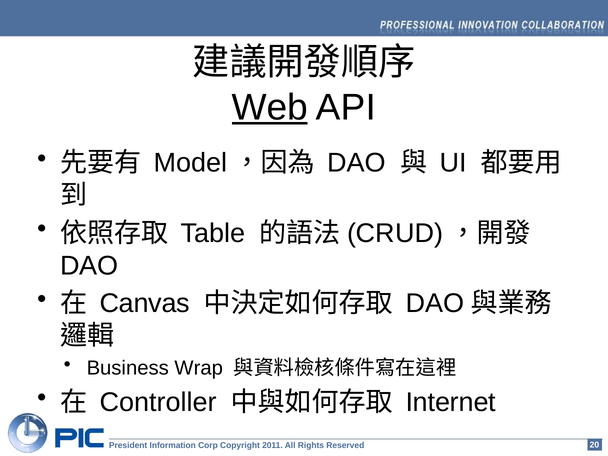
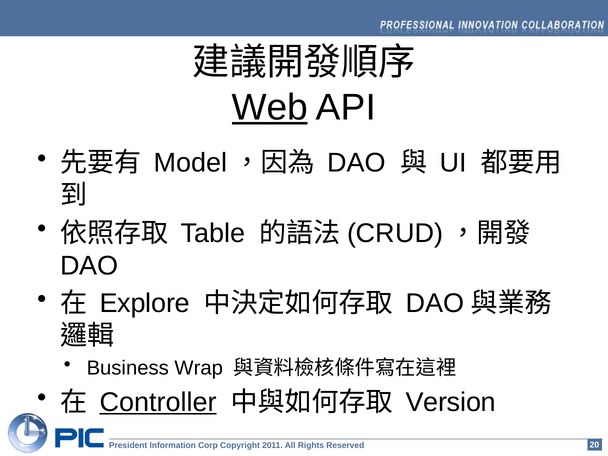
Canvas: Canvas -> Explore
Controller underline: none -> present
Internet: Internet -> Version
